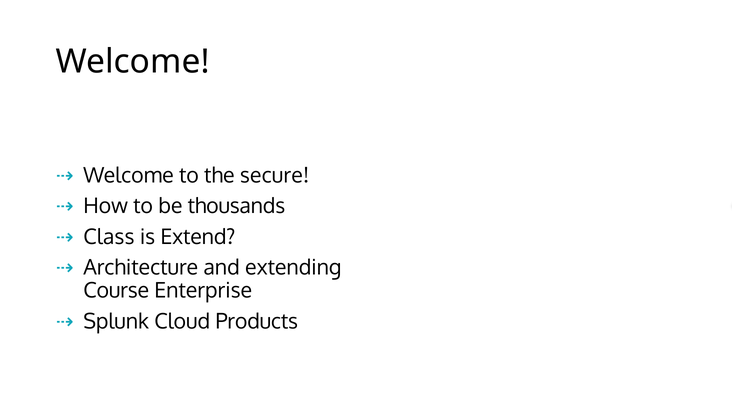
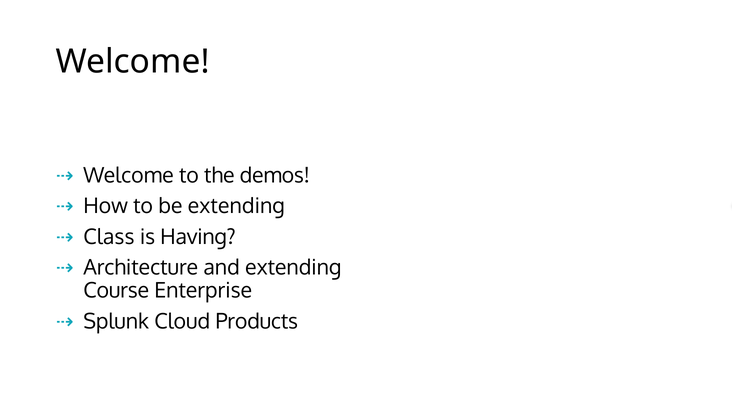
secure: secure -> demos
be thousands: thousands -> extending
Extend: Extend -> Having
